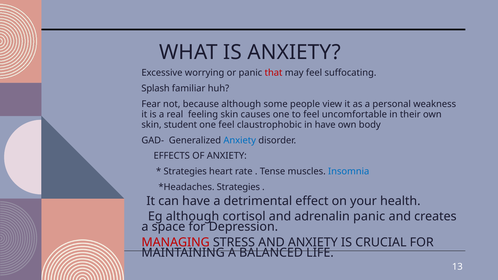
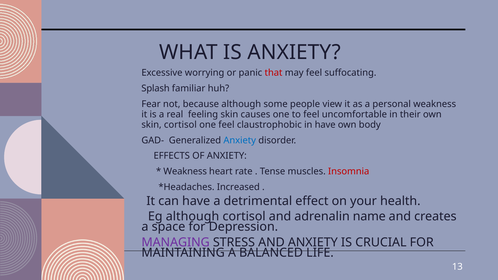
skin student: student -> cortisol
Strategies at (185, 172): Strategies -> Weakness
Insomnia colour: blue -> red
Strategies at (238, 187): Strategies -> Increased
adrenalin panic: panic -> name
MANAGING colour: red -> purple
